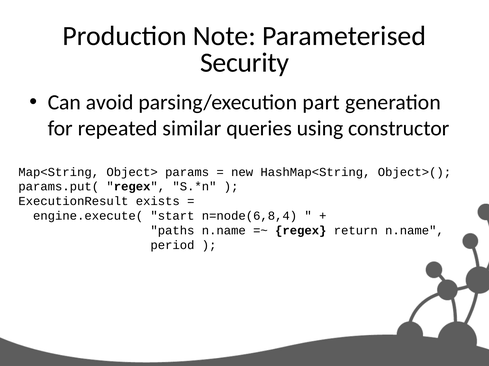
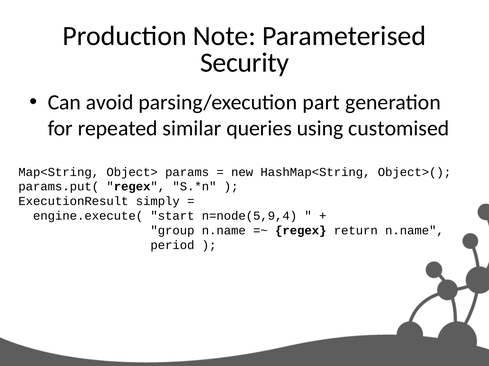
constructor: constructor -> customised
exists: exists -> simply
n=node(6,8,4: n=node(6,8,4 -> n=node(5,9,4
paths: paths -> group
